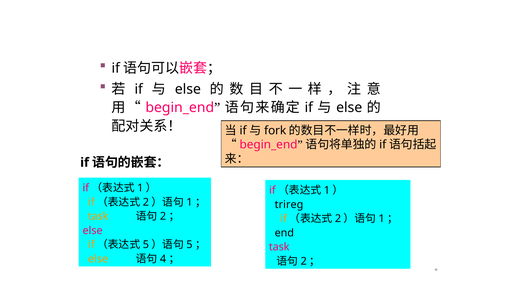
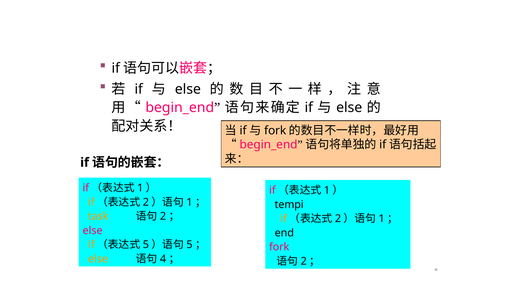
trireg: trireg -> tempi
task at (279, 247): task -> fork
